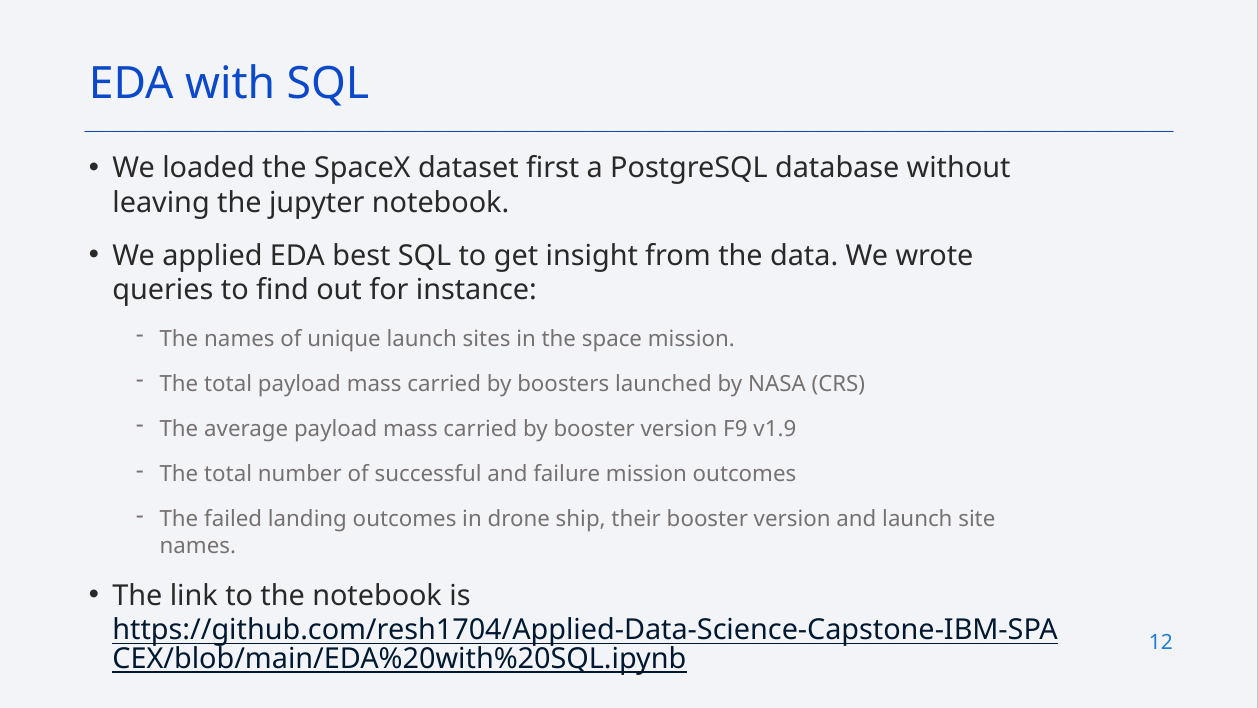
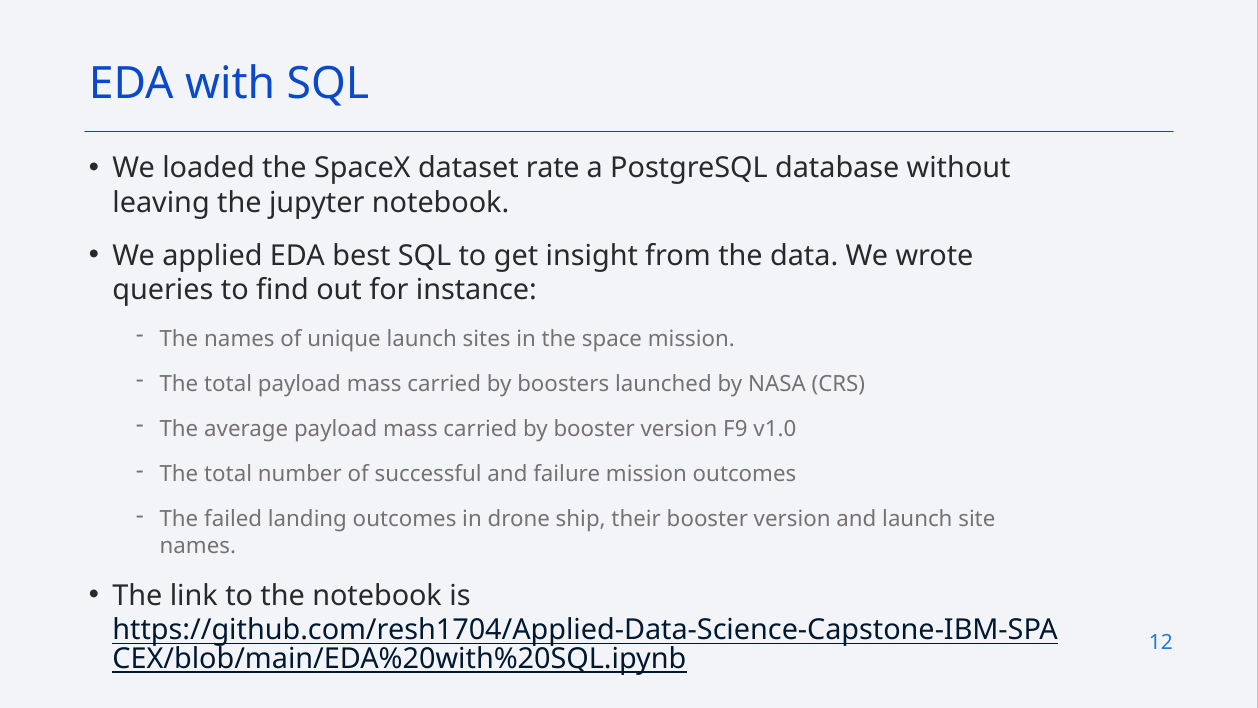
first: first -> rate
v1.9: v1.9 -> v1.0
